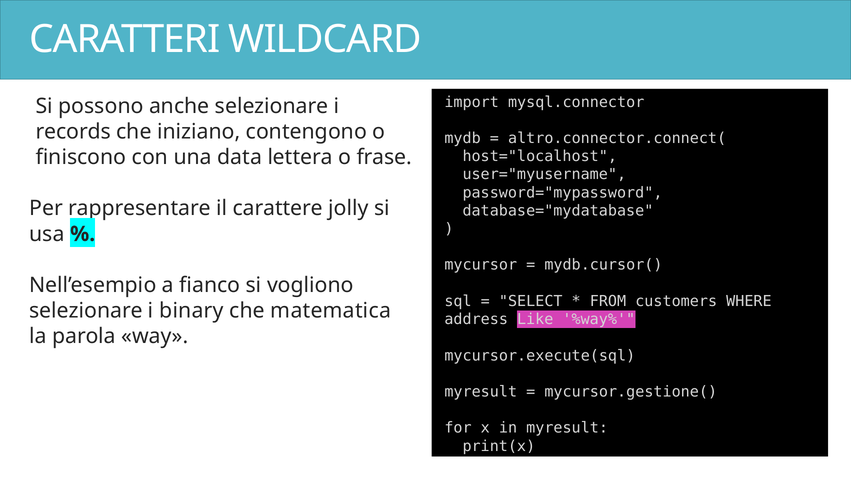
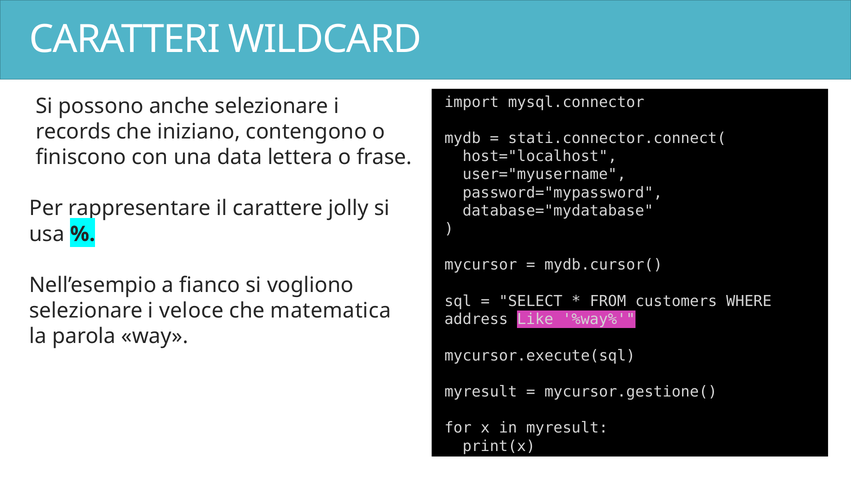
altro.connector.connect(: altro.connector.connect( -> stati.connector.connect(
binary: binary -> veloce
